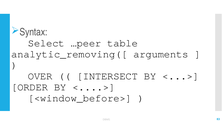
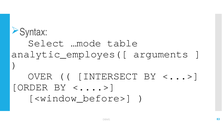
…peer: …peer -> …mode
analytic_removing([: analytic_removing([ -> analytic_employes([
